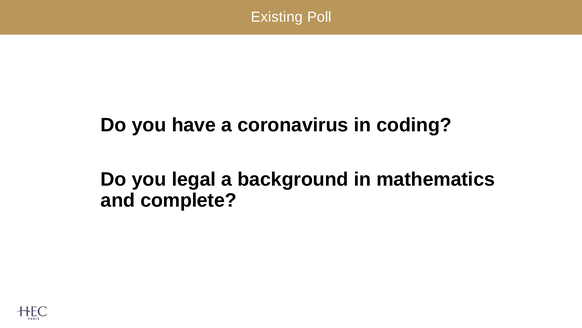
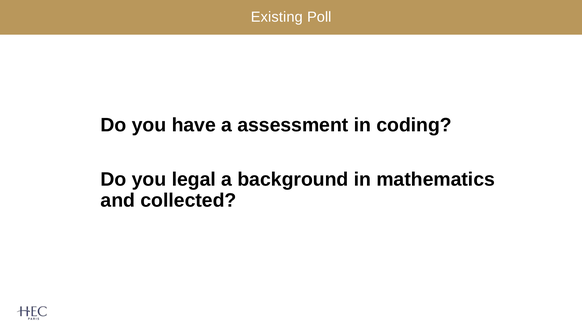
coronavirus: coronavirus -> assessment
complete: complete -> collected
